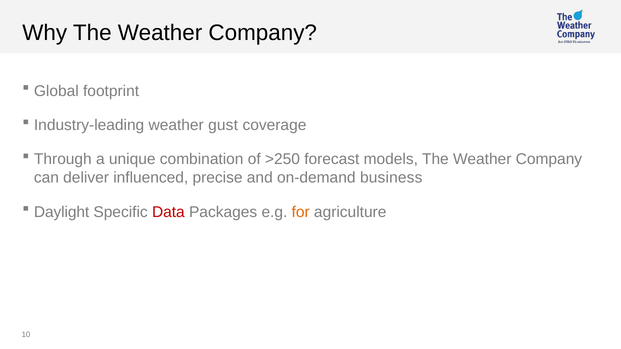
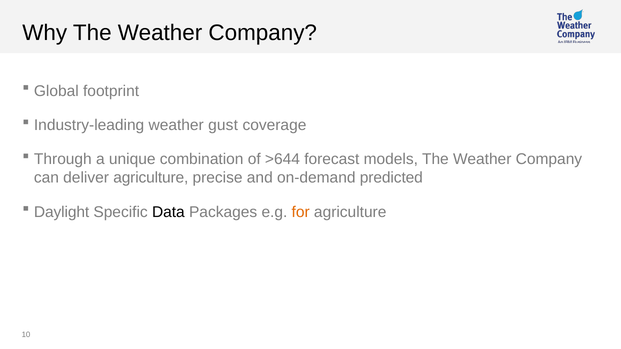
>250: >250 -> >644
deliver influenced: influenced -> agriculture
business: business -> predicted
Data colour: red -> black
